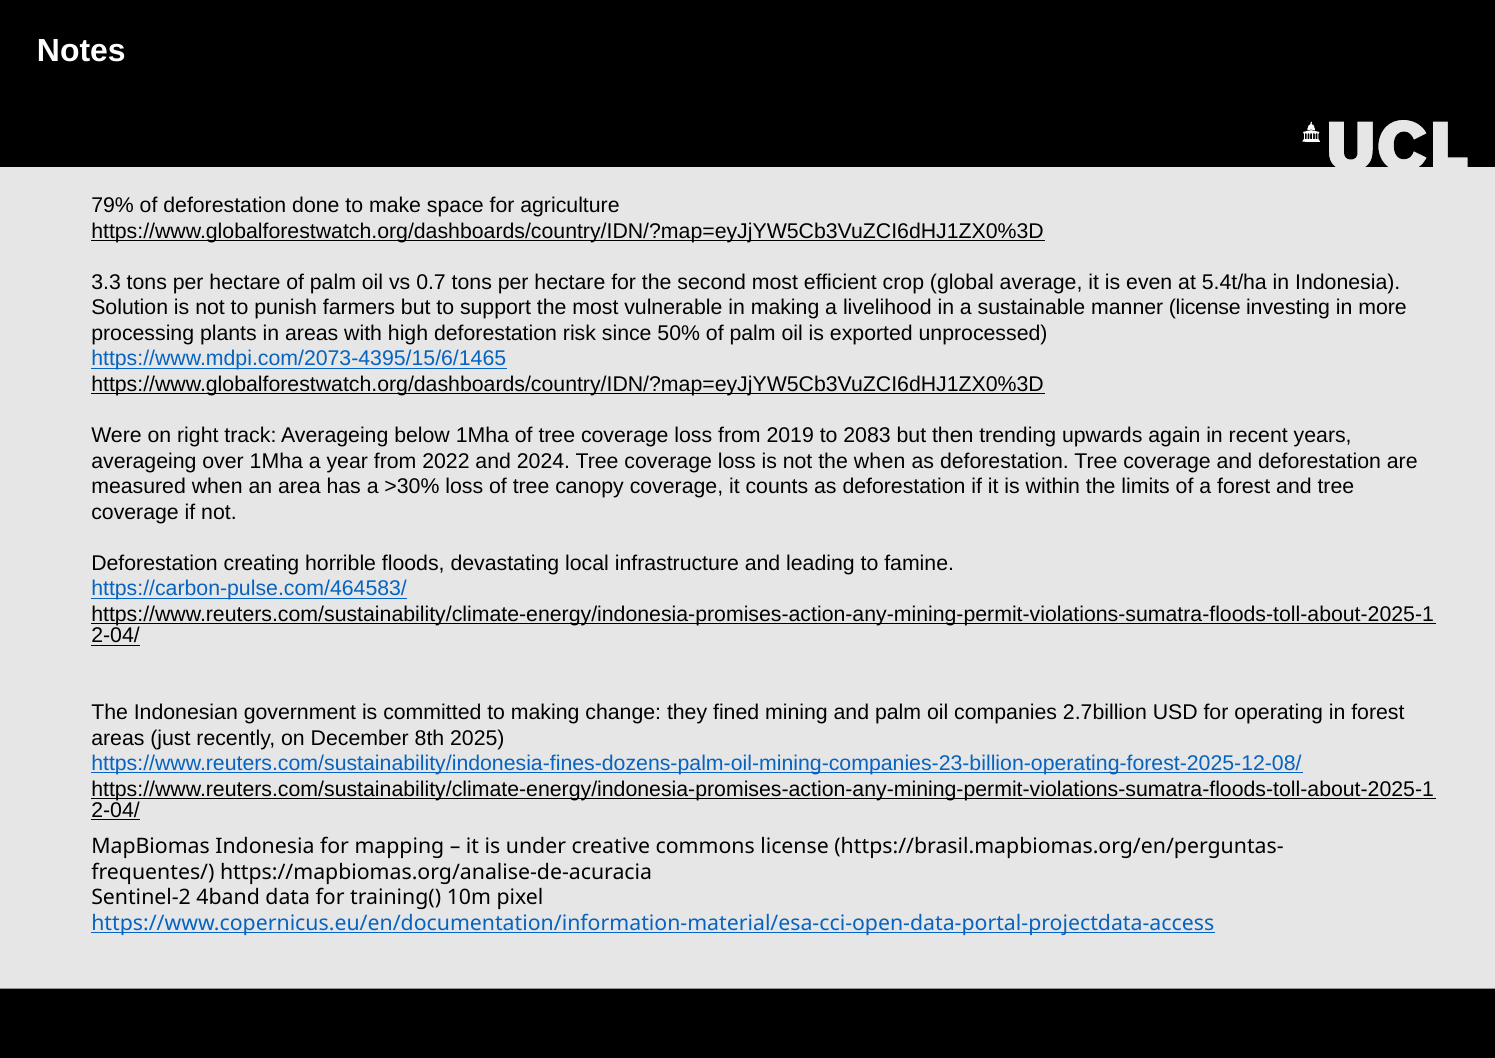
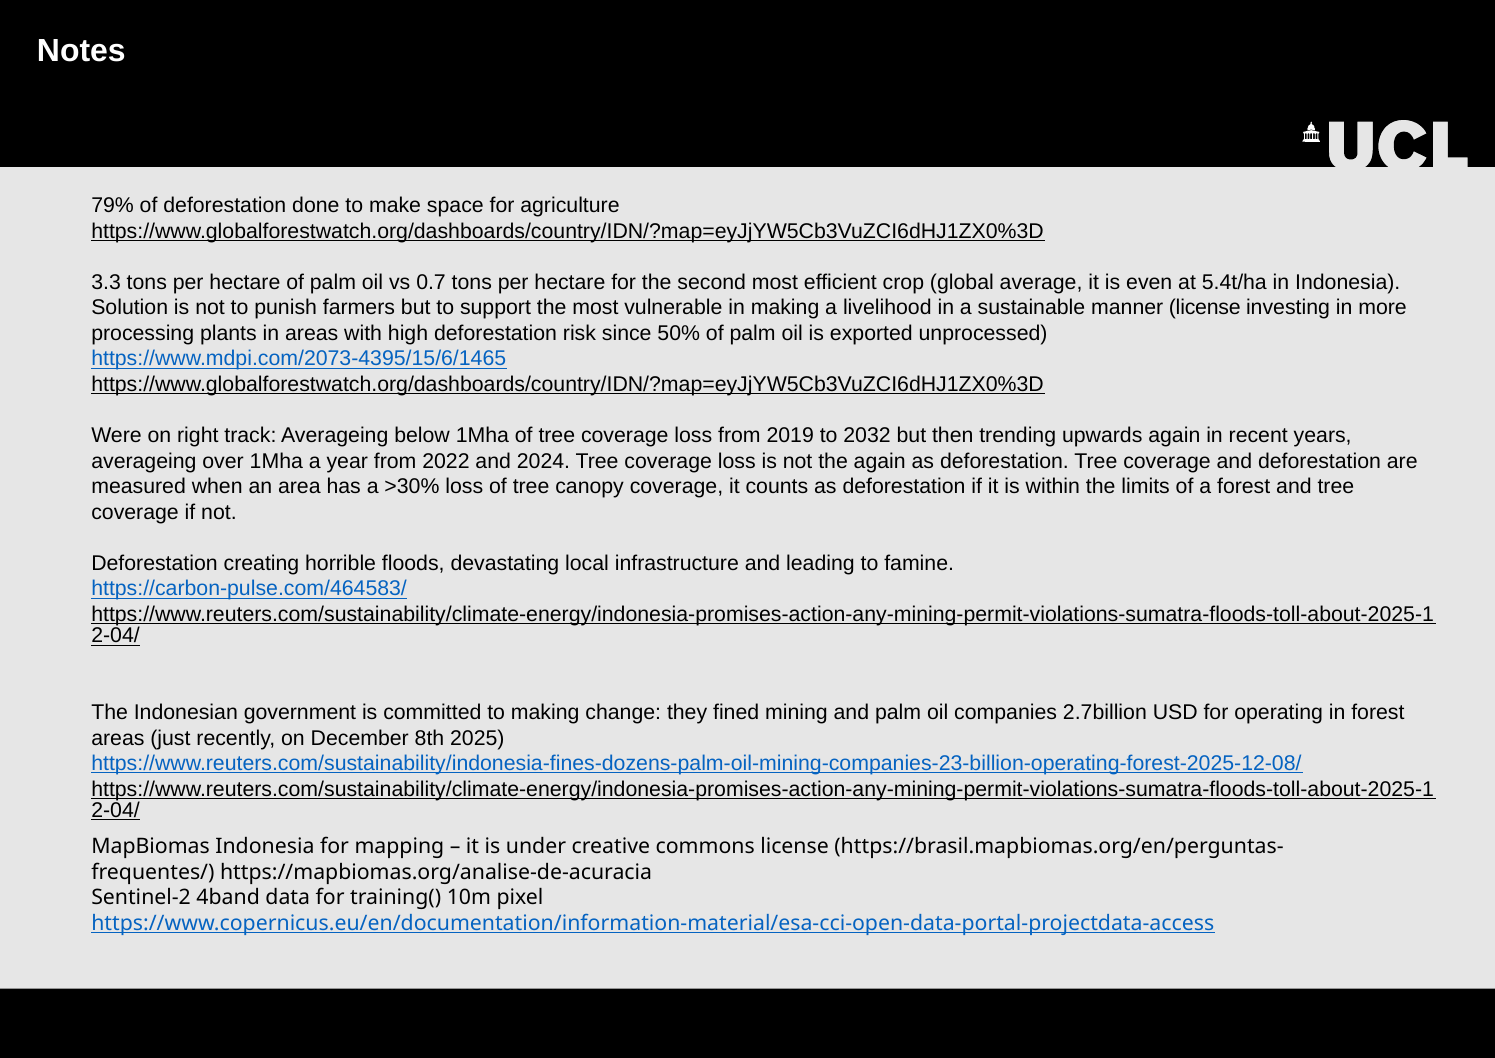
2083: 2083 -> 2032
the when: when -> again
